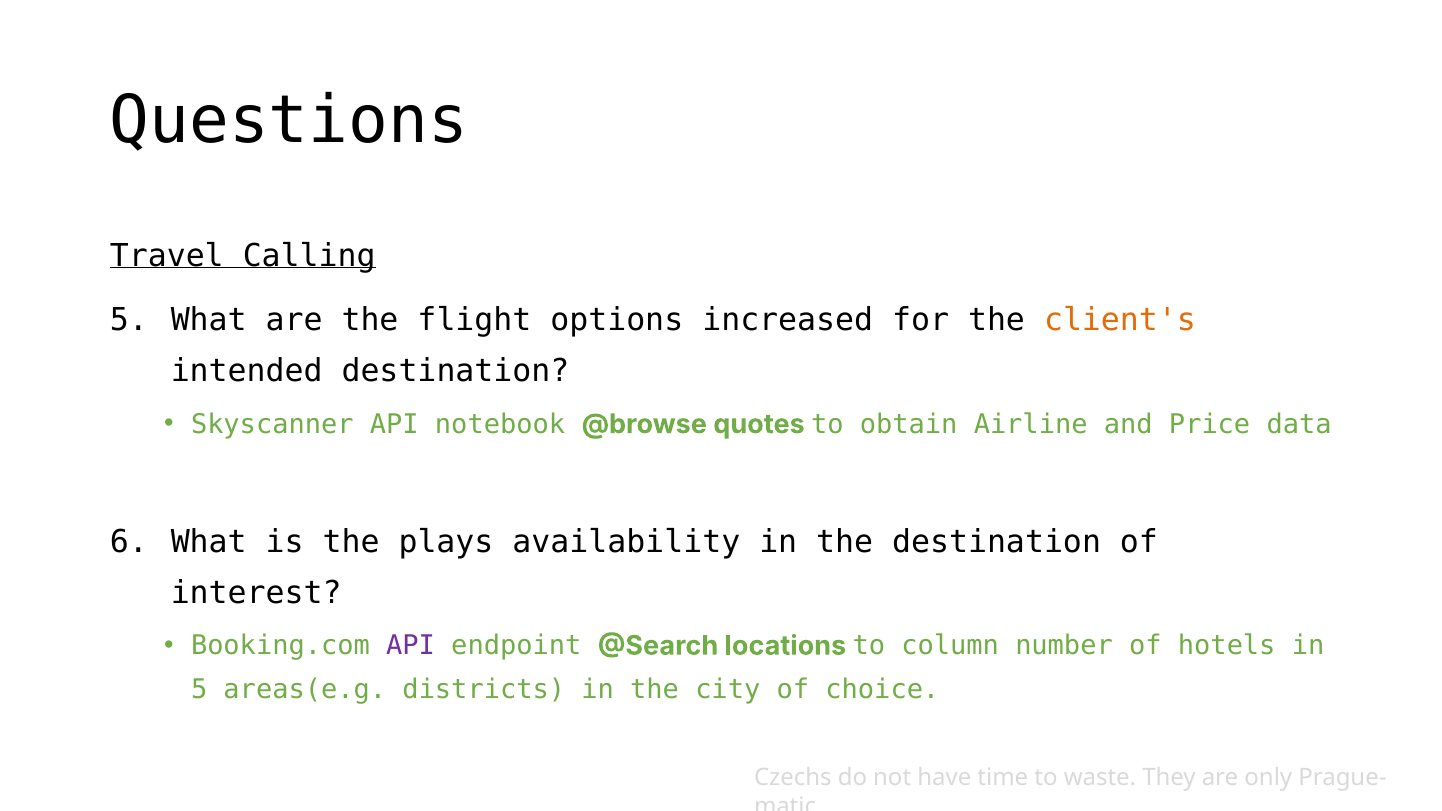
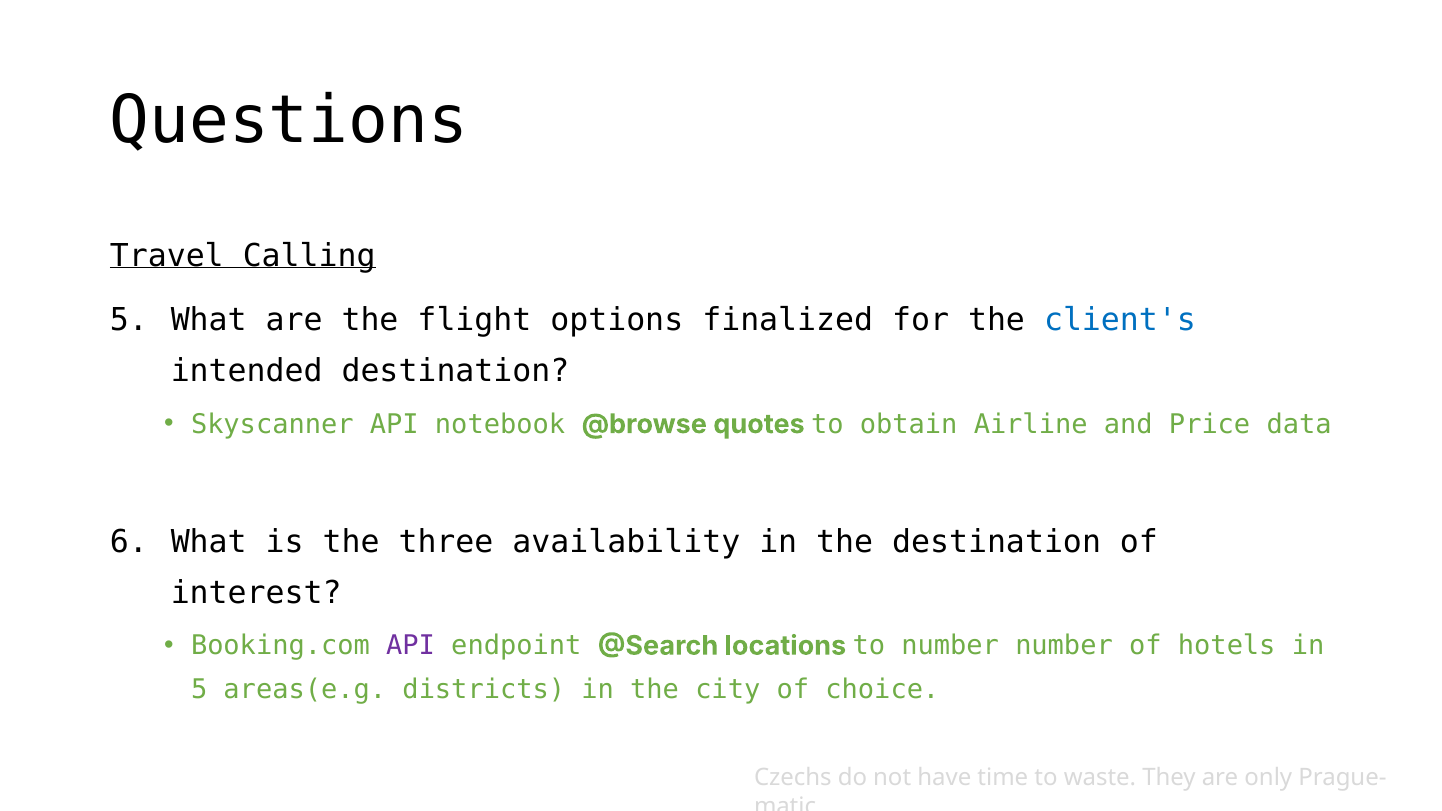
increased: increased -> finalized
client's colour: orange -> blue
plays: plays -> three
to column: column -> number
